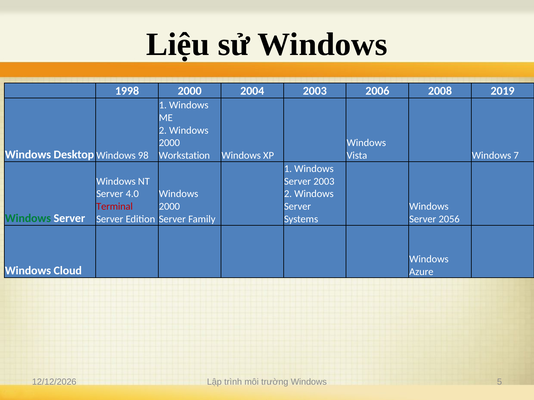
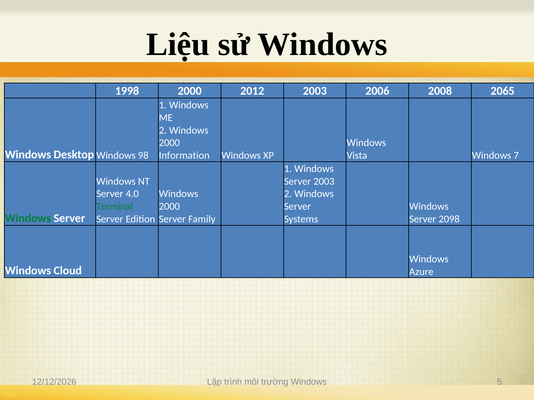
2004: 2004 -> 2012
2019: 2019 -> 2065
Workstation: Workstation -> Information
Terminal colour: red -> green
2056: 2056 -> 2098
